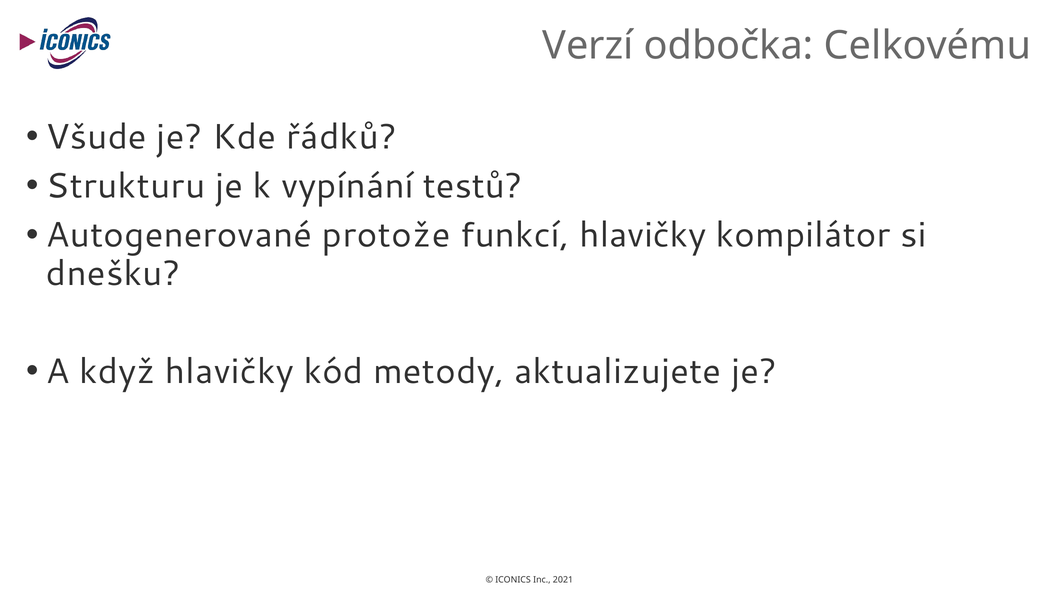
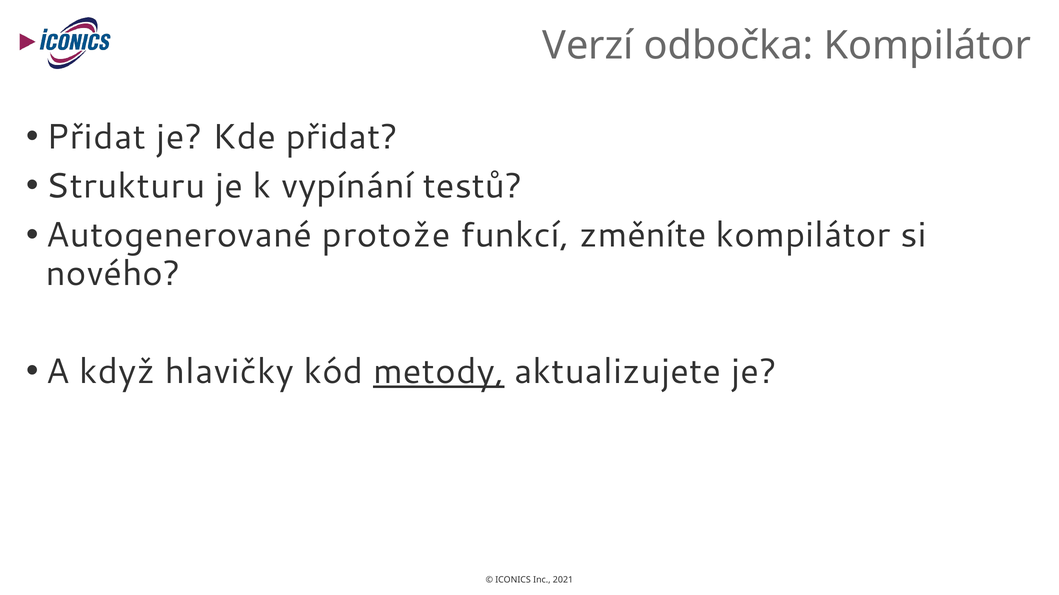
odbočka Celkovému: Celkovému -> Kompilátor
Všude at (96, 137): Všude -> Přidat
Kde řádků: řádků -> přidat
funkcí hlavičky: hlavičky -> změníte
dnešku: dnešku -> nového
metody underline: none -> present
